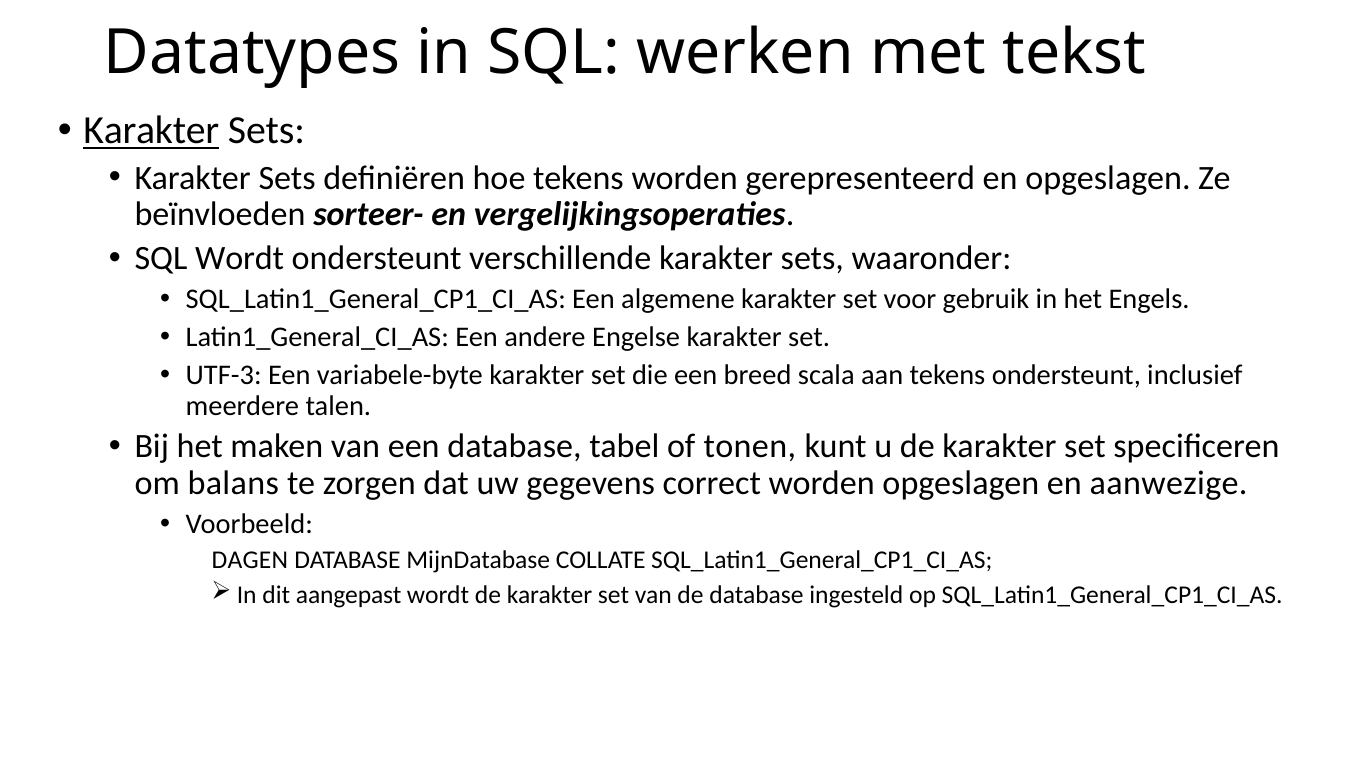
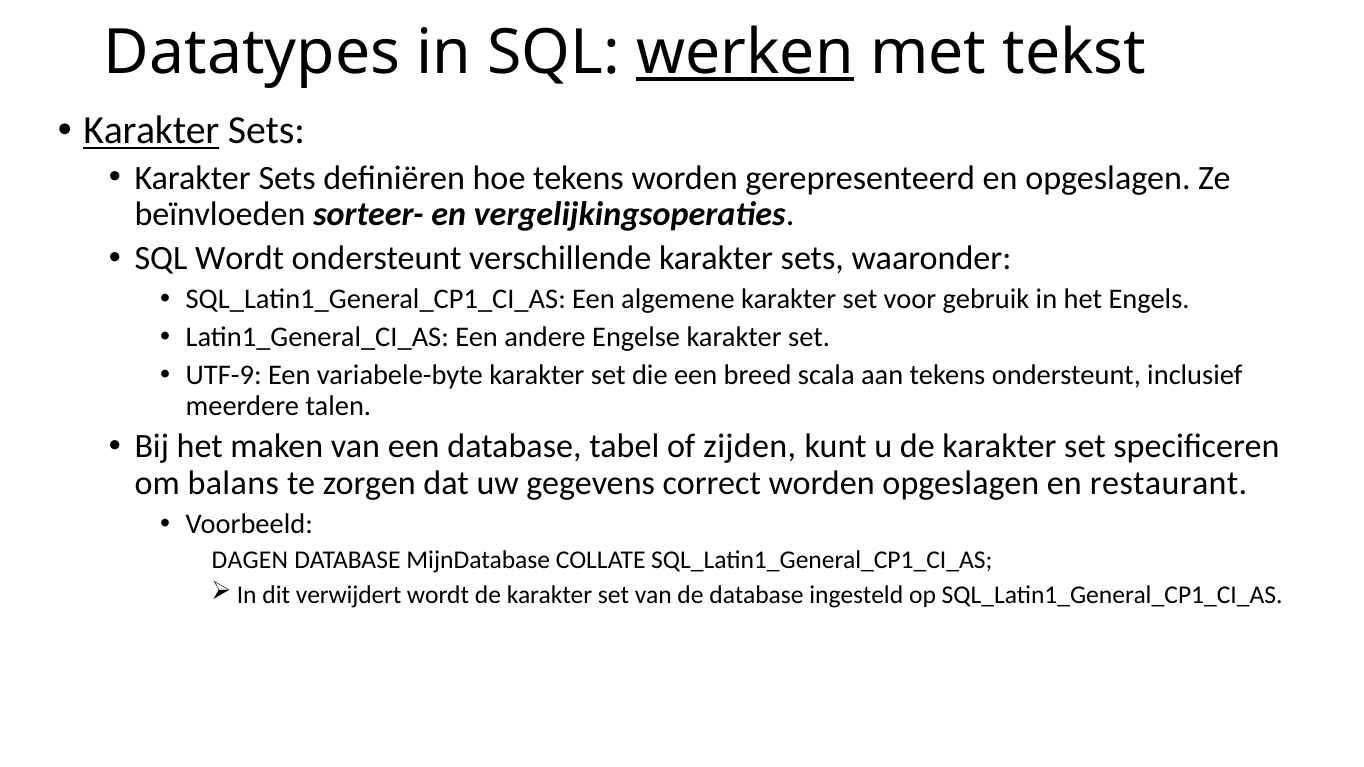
werken underline: none -> present
UTF-3: UTF-3 -> UTF-9
tonen: tonen -> zijden
aanwezige: aanwezige -> restaurant
aangepast: aangepast -> verwijdert
